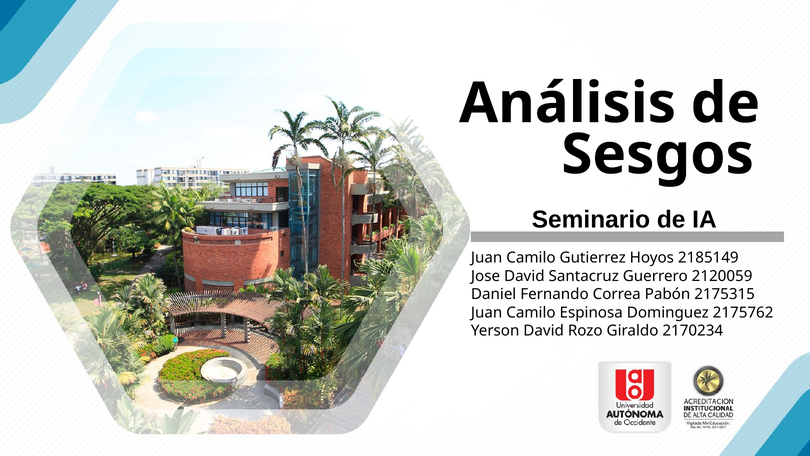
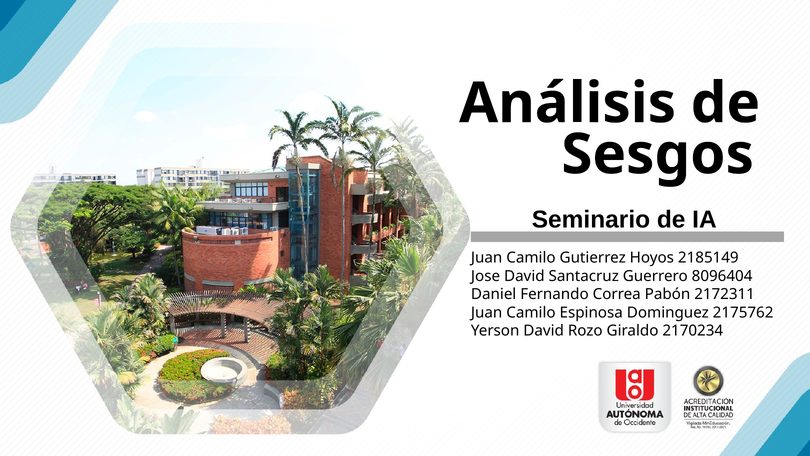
2120059: 2120059 -> 8096404
2175315: 2175315 -> 2172311
